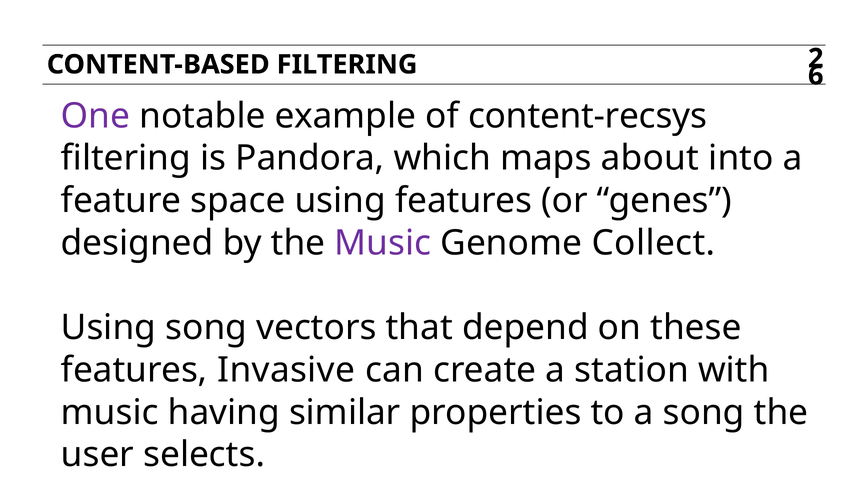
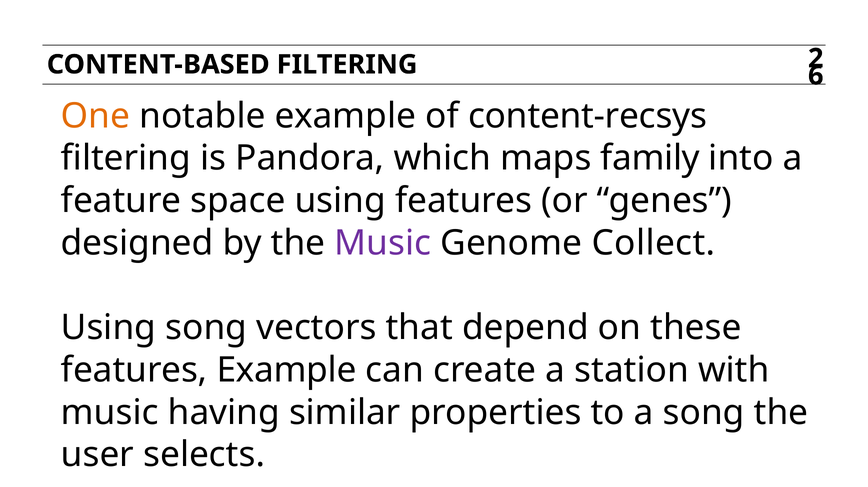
One colour: purple -> orange
about: about -> family
features Invasive: Invasive -> Example
